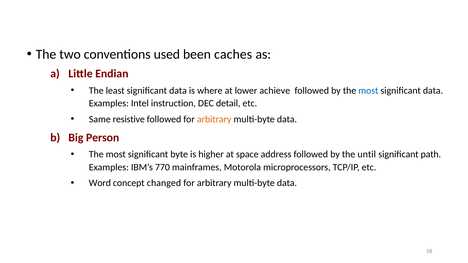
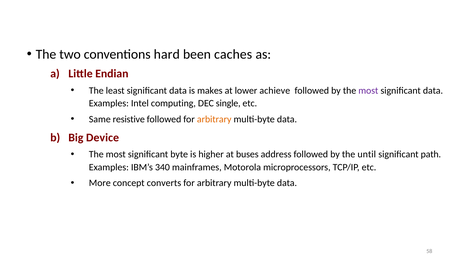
used: used -> hard
where: where -> makes
most at (368, 91) colour: blue -> purple
instruction: instruction -> computing
detail: detail -> single
Person: Person -> Device
space: space -> buses
770: 770 -> 340
Word: Word -> More
changed: changed -> converts
